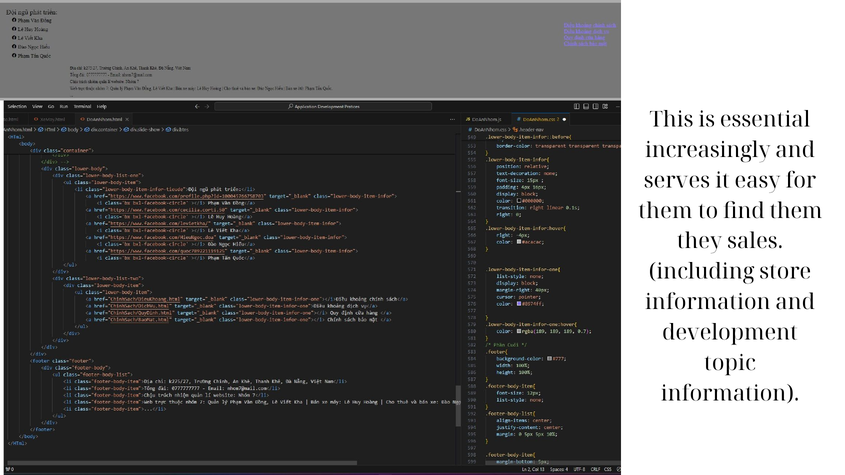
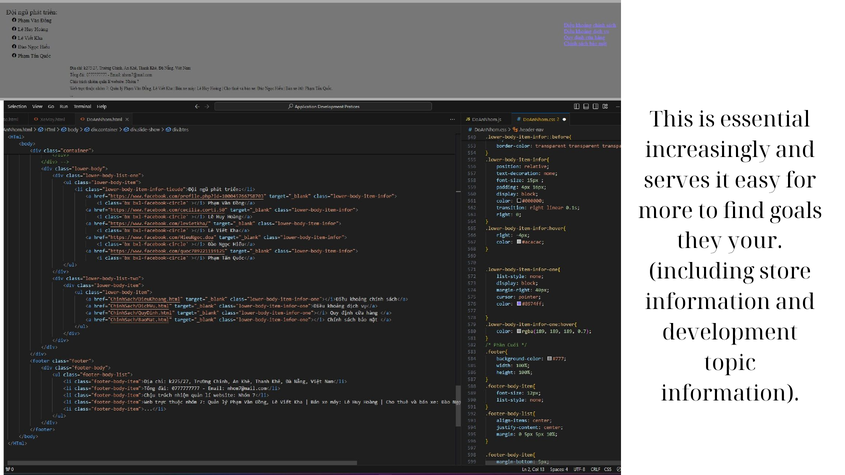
them at (665, 211): them -> more
find them: them -> goals
sales: sales -> your
